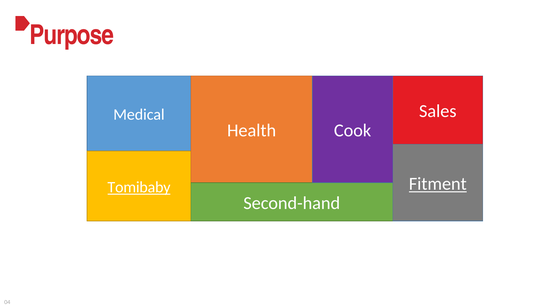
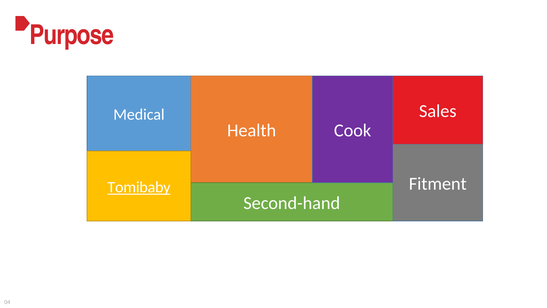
Fitment underline: present -> none
